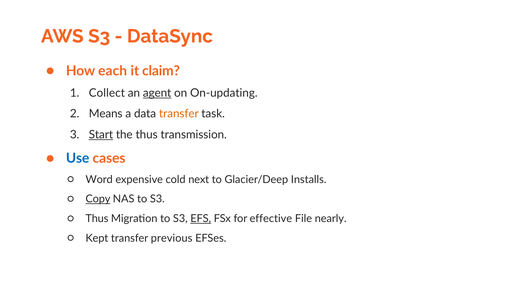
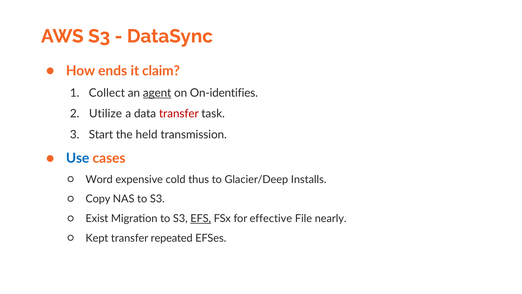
each: each -> ends
On-updating: On-updating -> On-identifies
Means: Means -> Utilize
transfer at (179, 114) colour: orange -> red
Start underline: present -> none
the thus: thus -> held
next: next -> thus
Copy underline: present -> none
Thus at (97, 218): Thus -> Exist
previous: previous -> repeated
